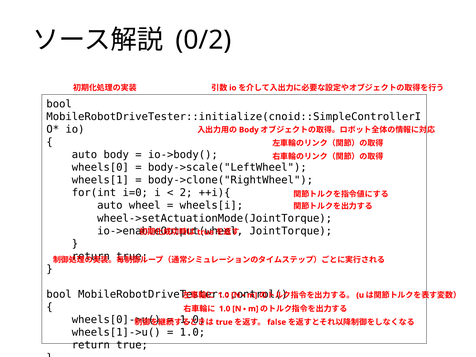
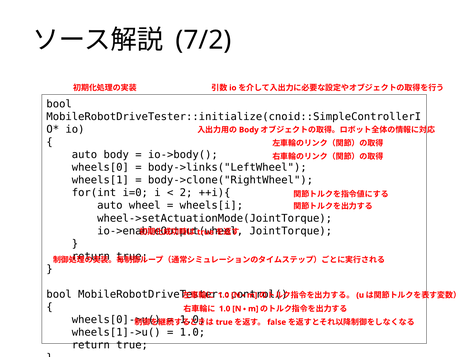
0/2: 0/2 -> 7/2
body->scale("LeftWheel: body->scale("LeftWheel -> body->links("LeftWheel
